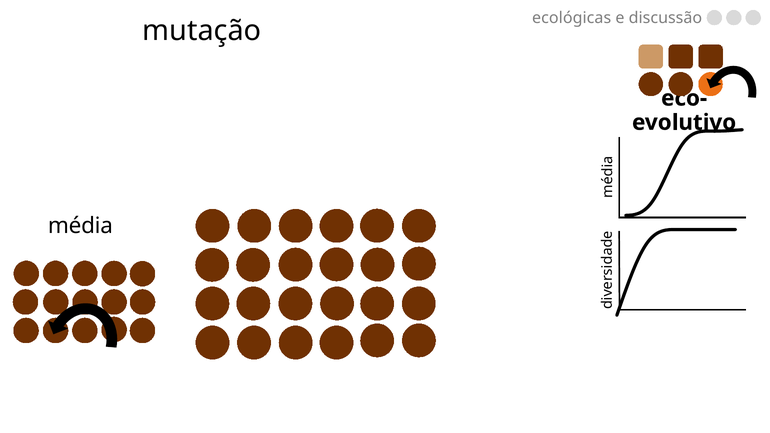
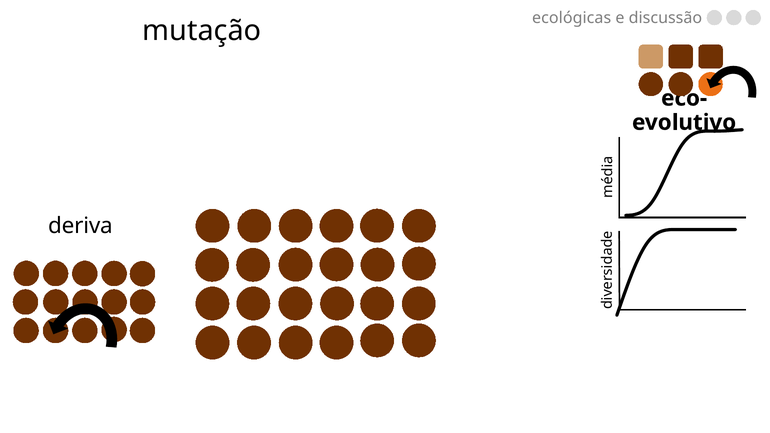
média: média -> deriva
